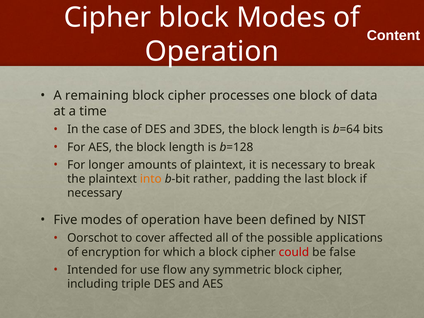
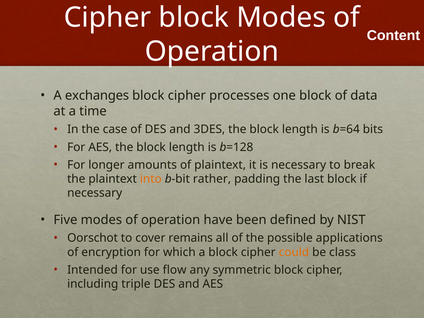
remaining: remaining -> exchanges
affected: affected -> remains
could colour: red -> orange
false: false -> class
